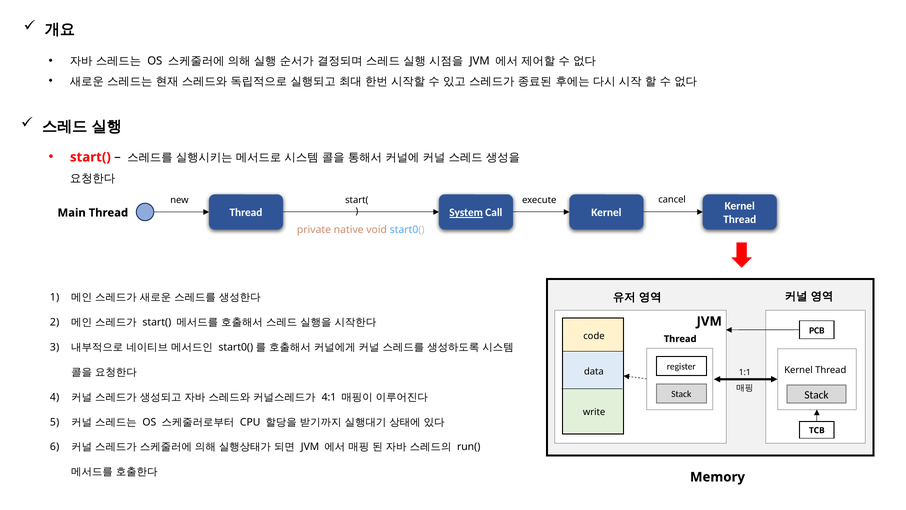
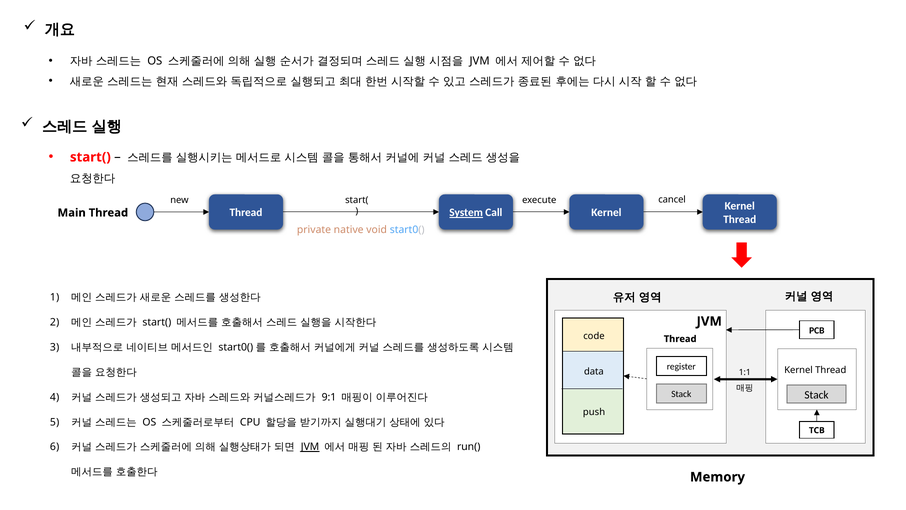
4:1: 4:1 -> 9:1
write: write -> push
JVM at (310, 447) underline: none -> present
